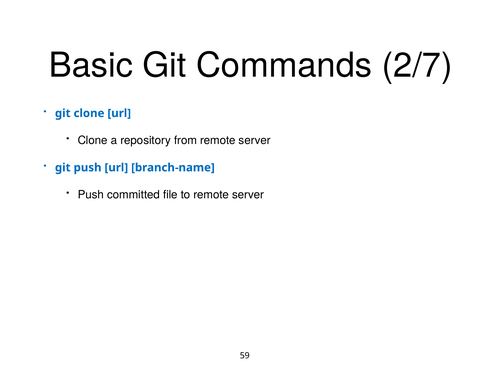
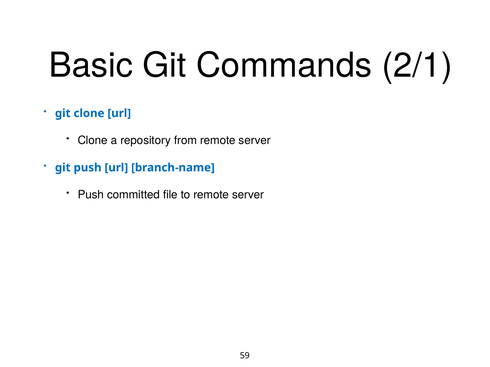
2/7: 2/7 -> 2/1
